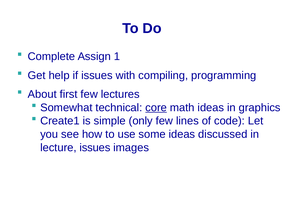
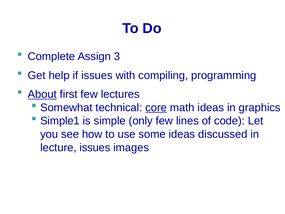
1: 1 -> 3
About underline: none -> present
Create1: Create1 -> Simple1
